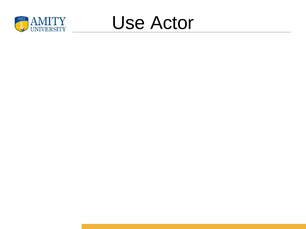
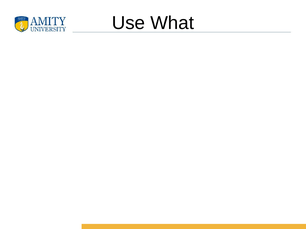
Actor: Actor -> What
